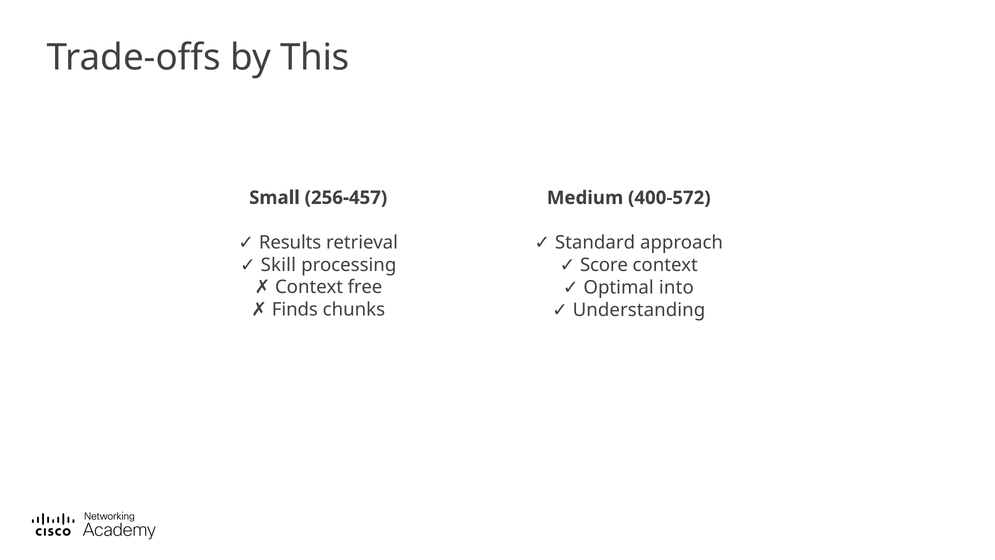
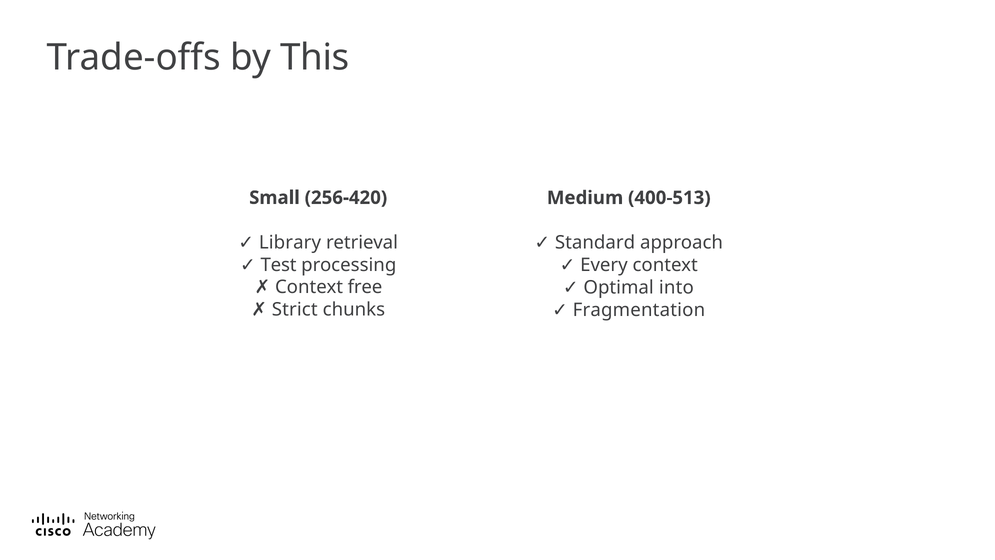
256-457: 256-457 -> 256-420
400-572: 400-572 -> 400-513
Results: Results -> Library
Skill: Skill -> Test
Score: Score -> Every
Finds: Finds -> Strict
Understanding: Understanding -> Fragmentation
